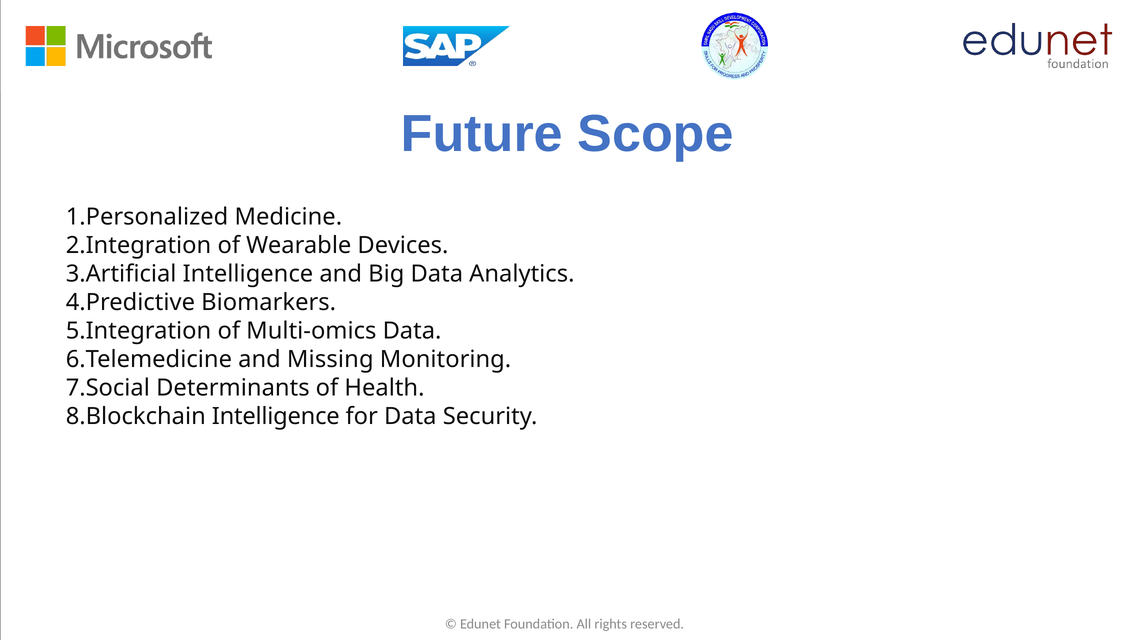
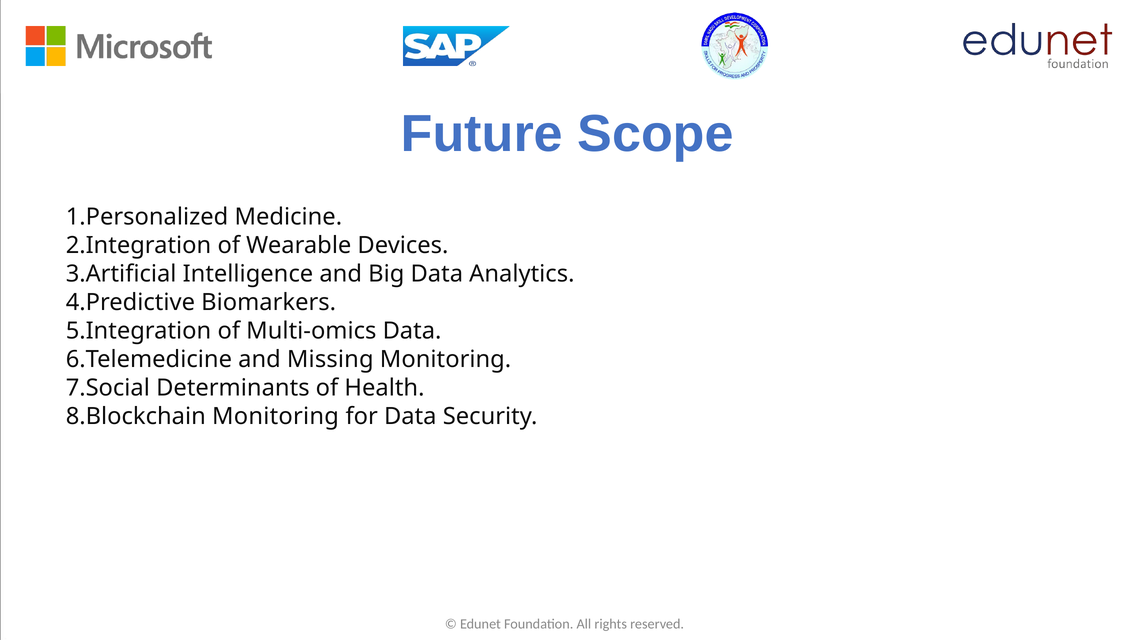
Intelligence at (276, 417): Intelligence -> Monitoring
